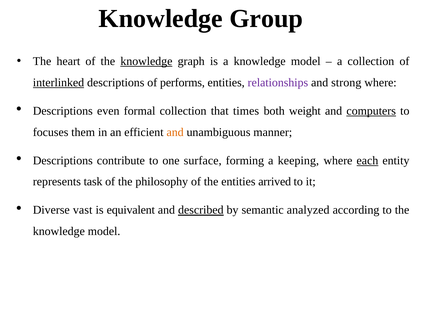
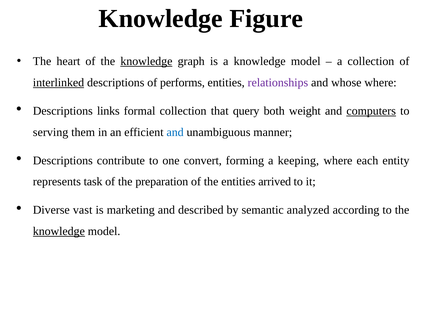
Group: Group -> Figure
strong: strong -> whose
even: even -> links
times: times -> query
focuses: focuses -> serving
and at (175, 132) colour: orange -> blue
surface: surface -> convert
each underline: present -> none
philosophy: philosophy -> preparation
equivalent: equivalent -> marketing
described underline: present -> none
knowledge at (59, 232) underline: none -> present
